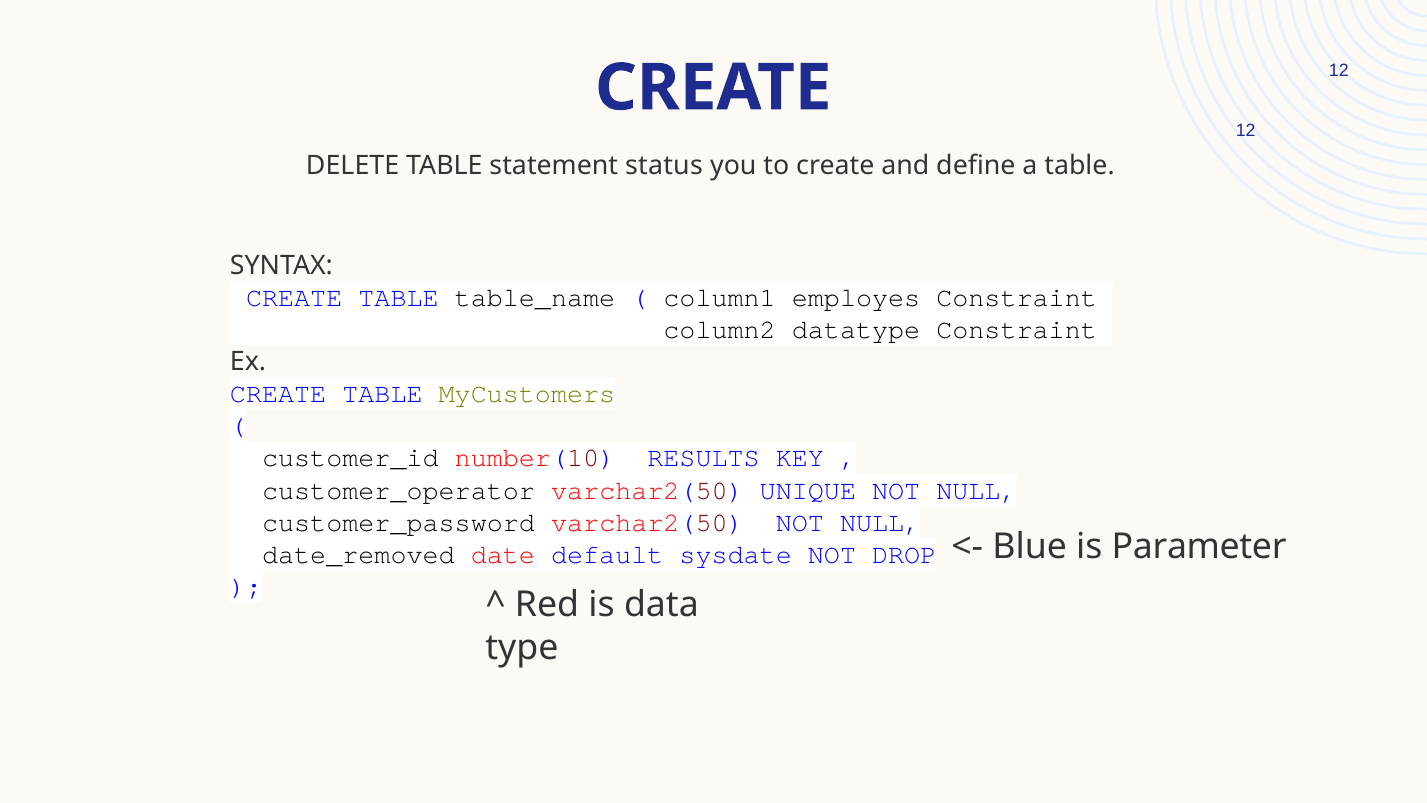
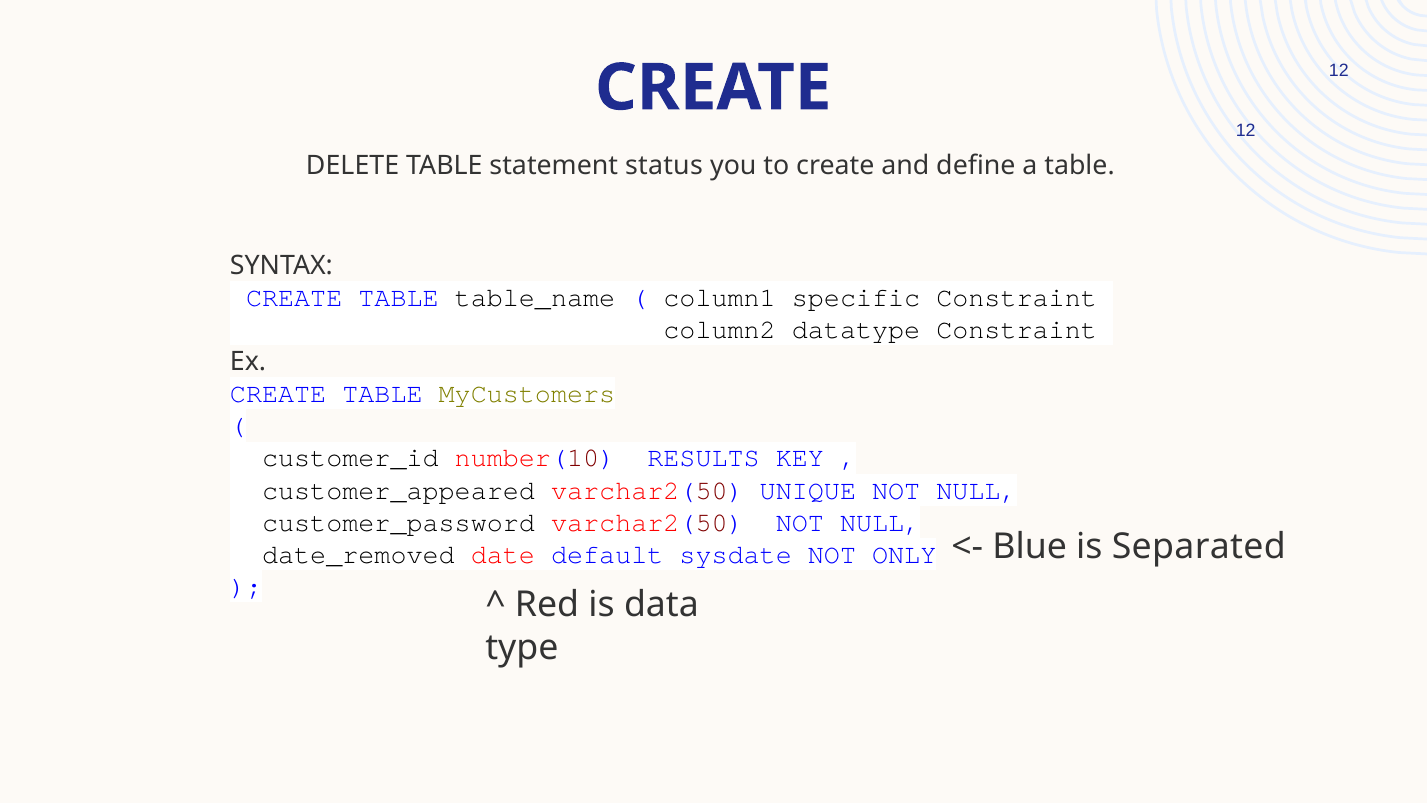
employes: employes -> specific
customer_operator: customer_operator -> customer_appeared
Parameter: Parameter -> Separated
DROP: DROP -> ONLY
